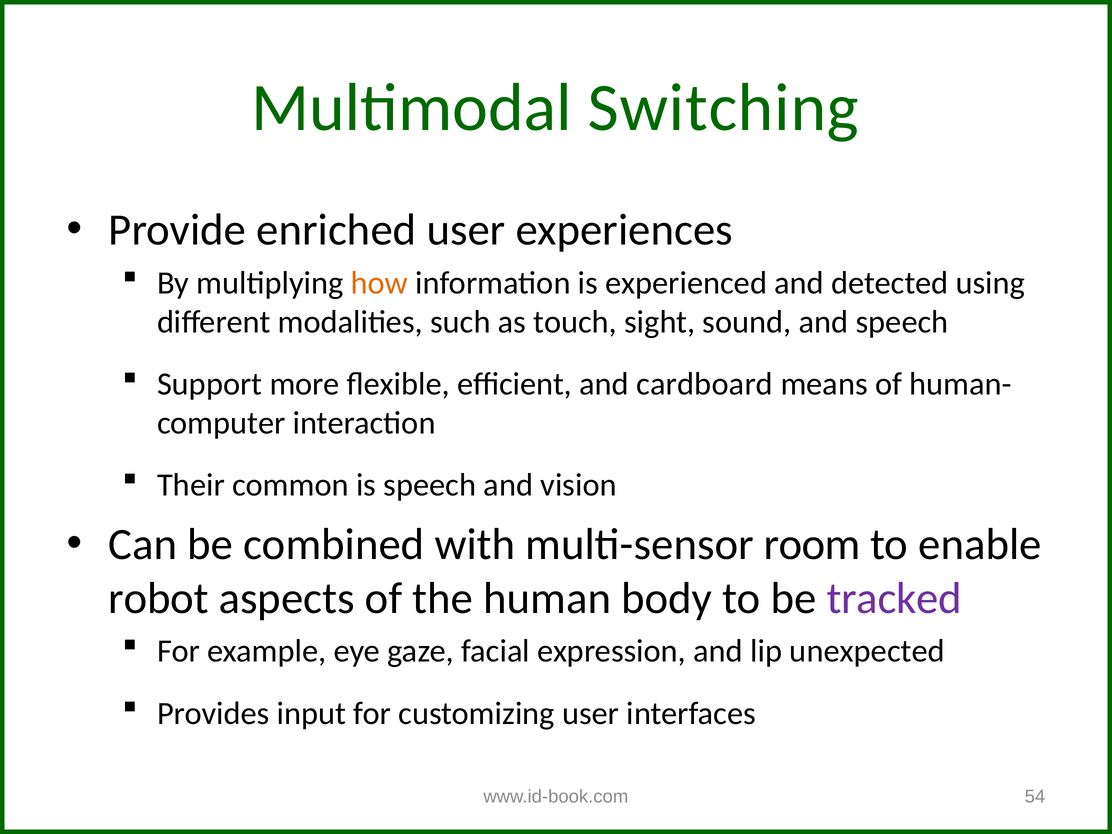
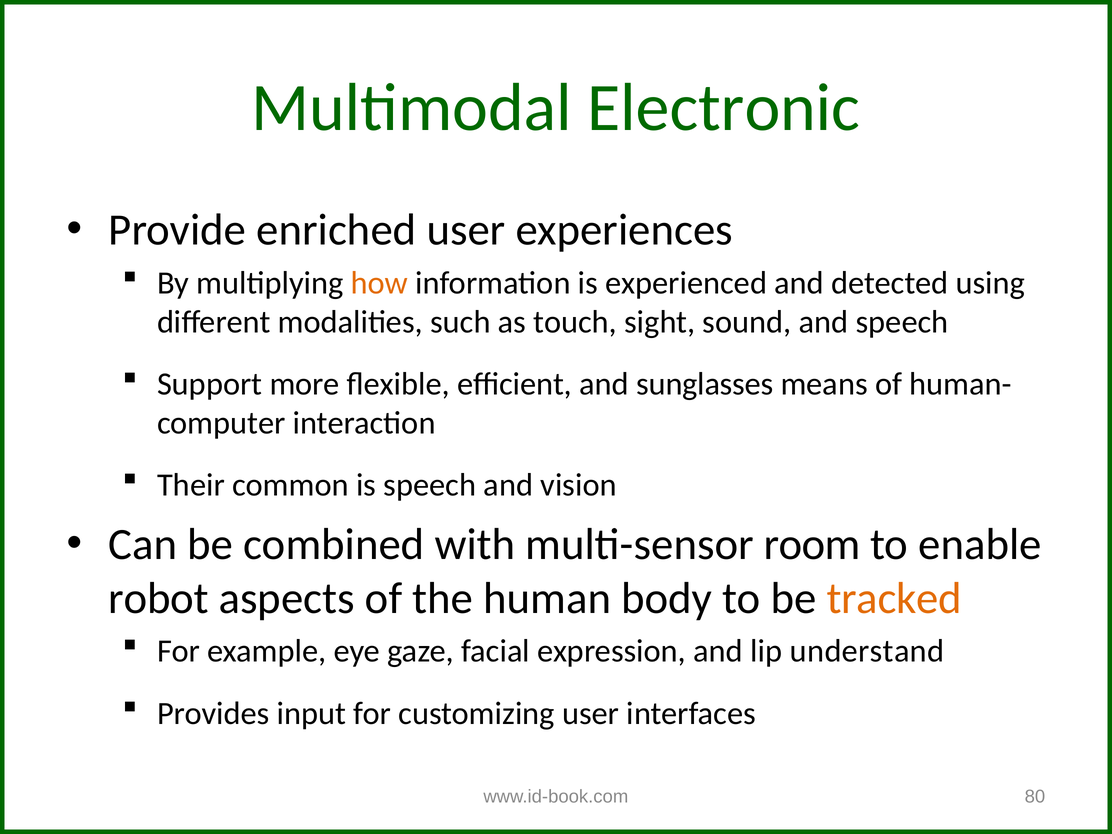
Switching: Switching -> Electronic
cardboard: cardboard -> sunglasses
tracked colour: purple -> orange
unexpected: unexpected -> understand
54: 54 -> 80
